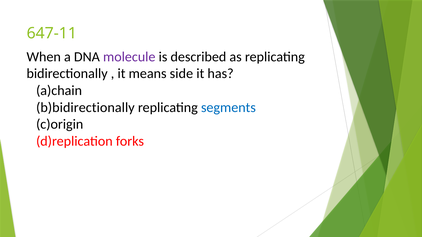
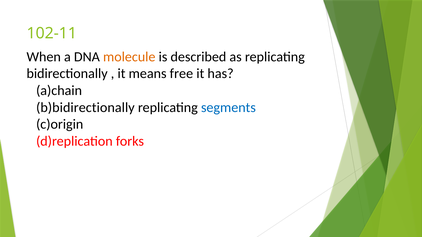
647-11: 647-11 -> 102-11
molecule colour: purple -> orange
side: side -> free
